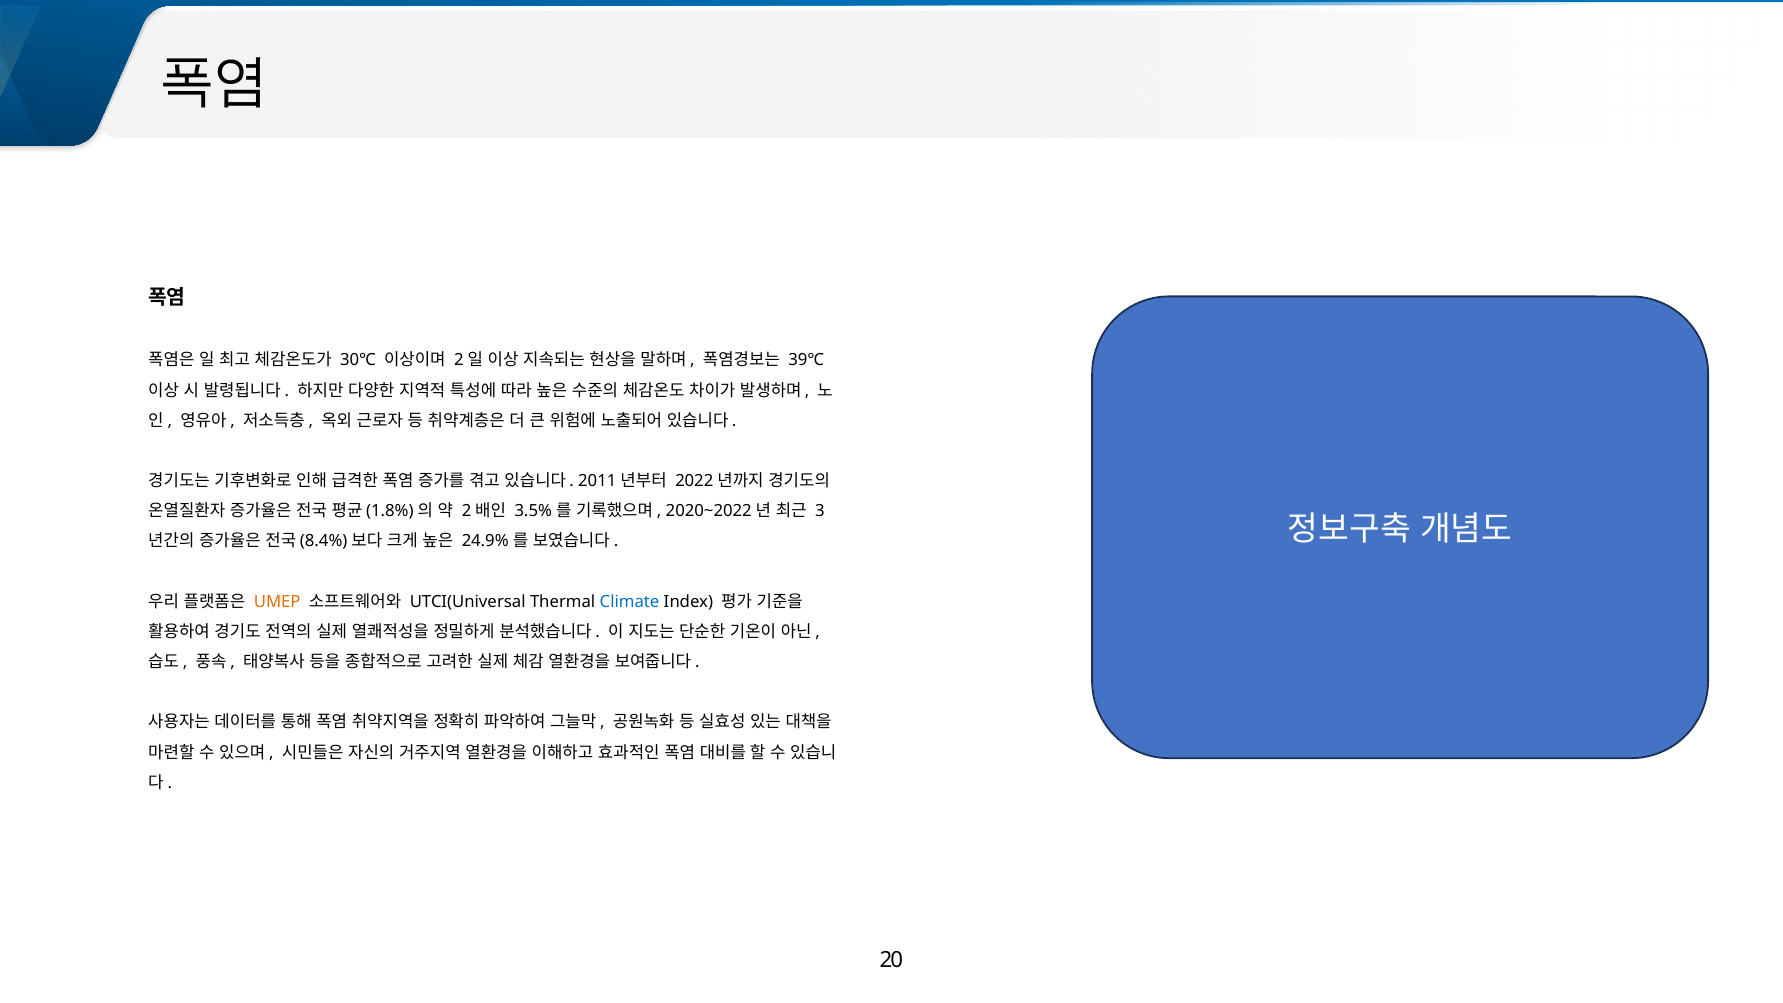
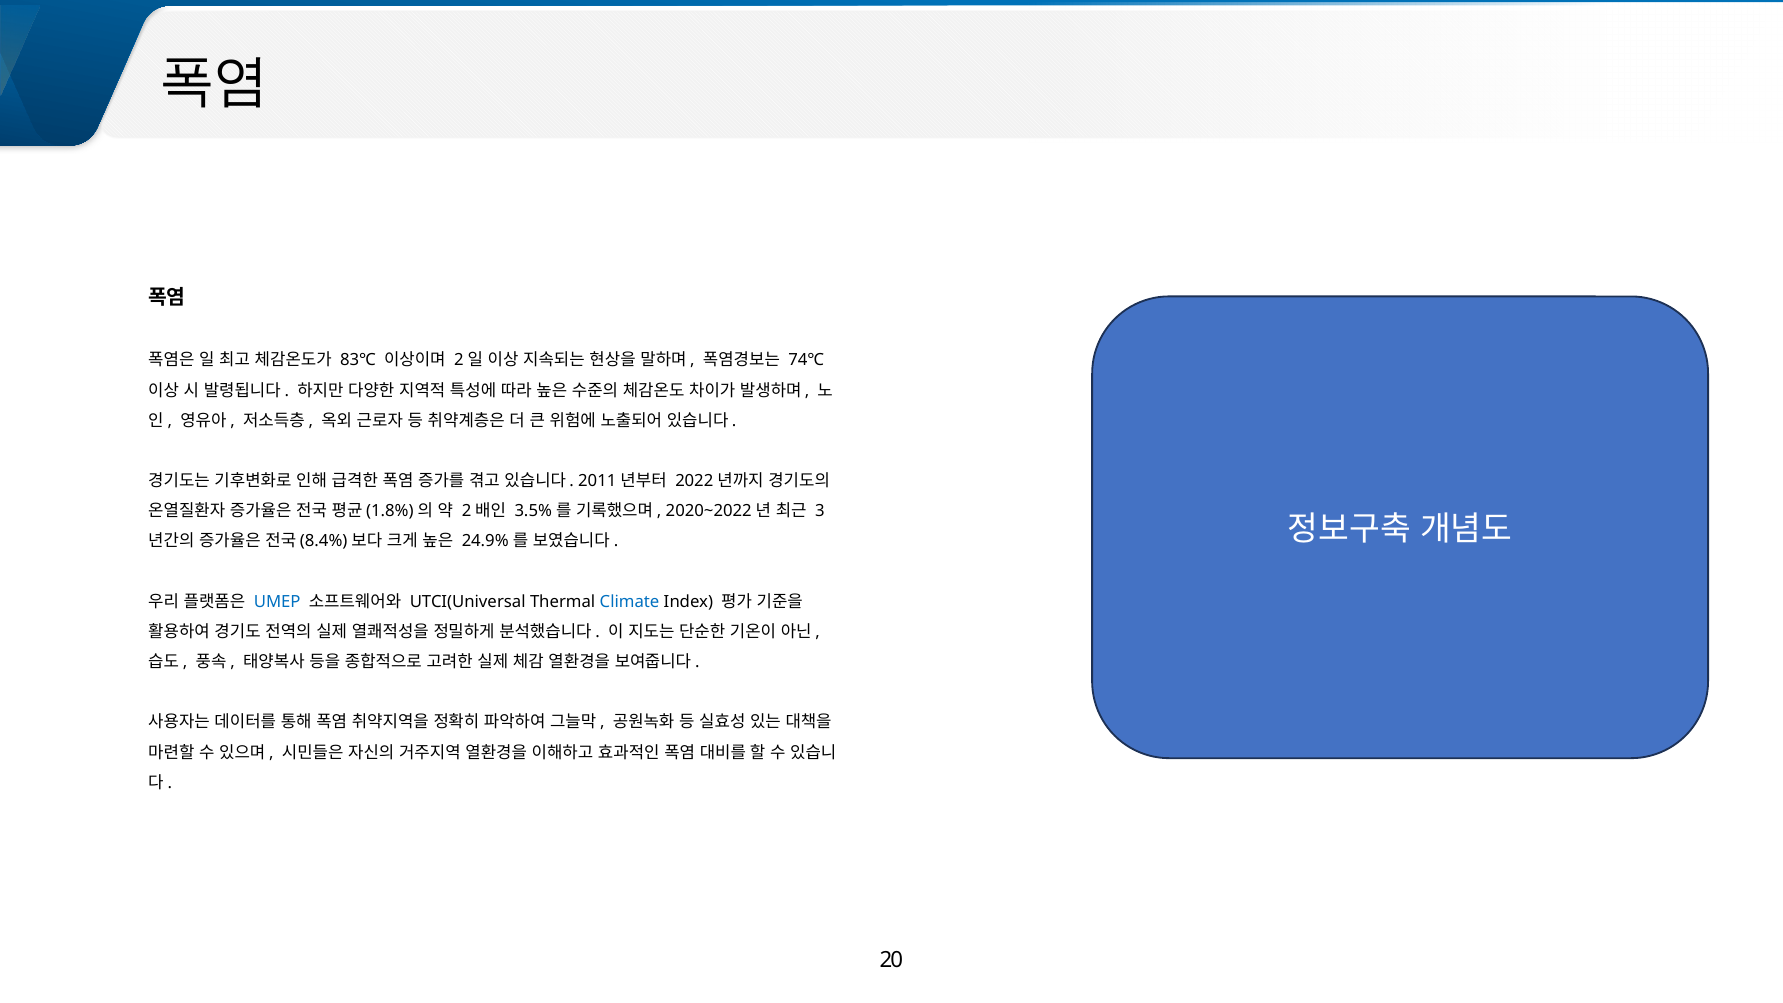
30℃: 30℃ -> 83℃
39℃: 39℃ -> 74℃
UMEP colour: orange -> blue
